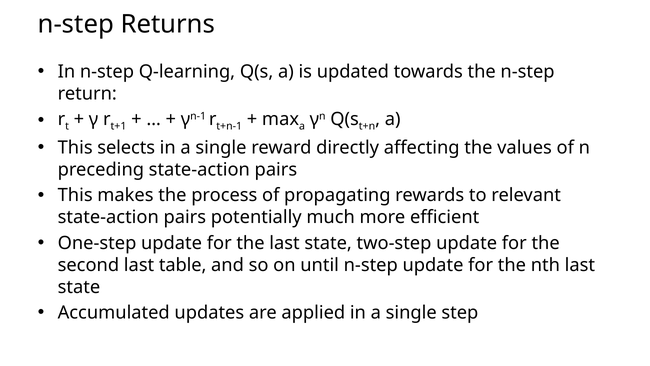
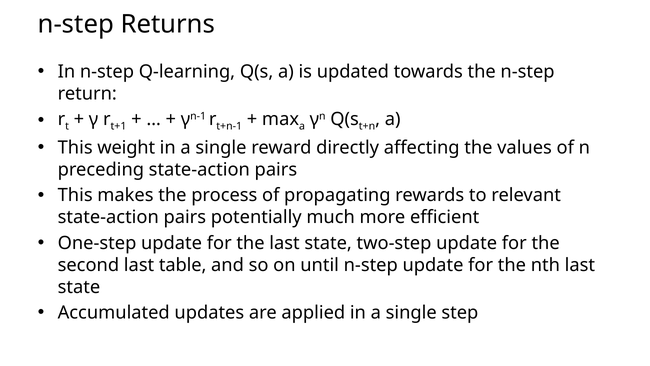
selects: selects -> weight
